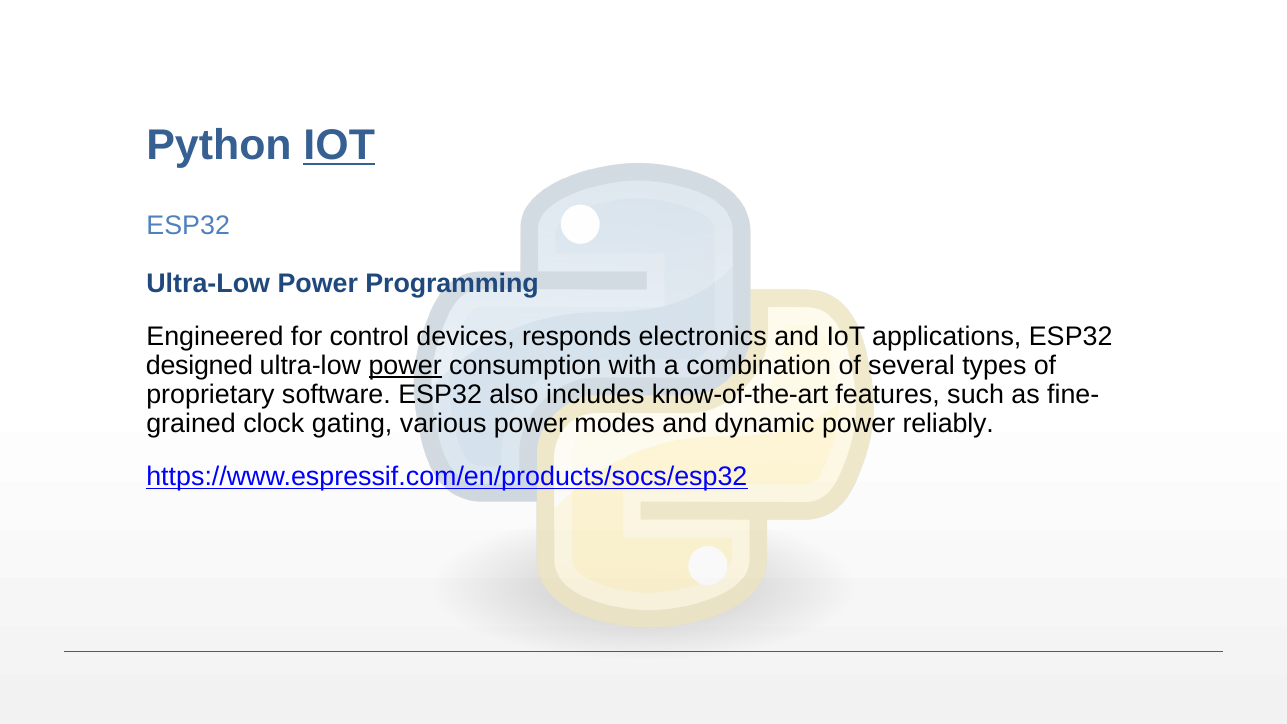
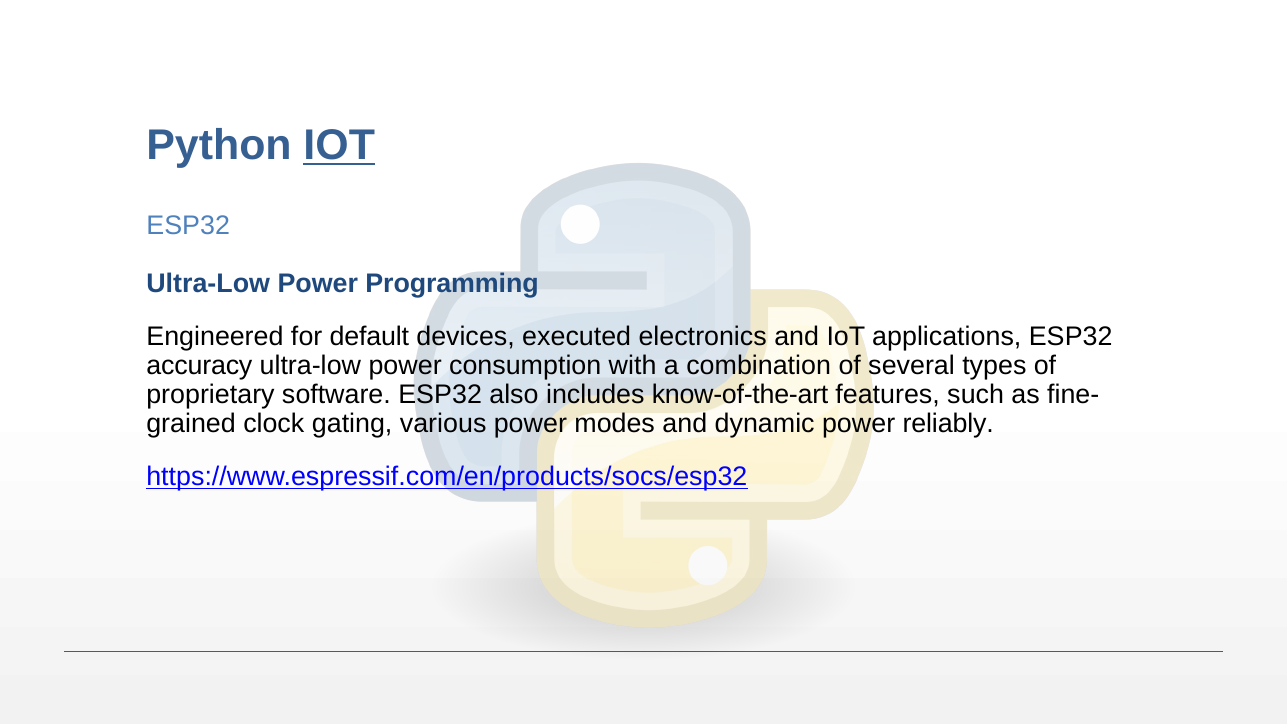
control: control -> default
responds: responds -> executed
designed: designed -> accuracy
power at (405, 366) underline: present -> none
